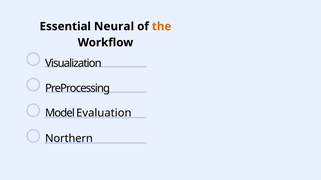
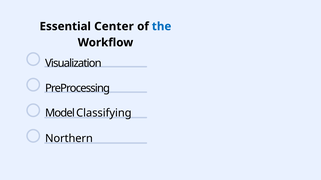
Neural: Neural -> Center
the colour: orange -> blue
Evaluation: Evaluation -> Classifying
